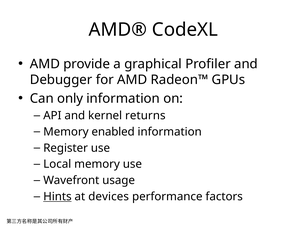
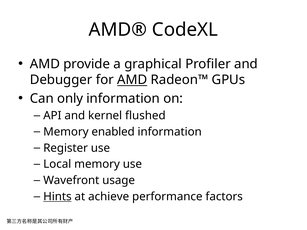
AMD at (132, 80) underline: none -> present
returns: returns -> flushed
devices: devices -> achieve
